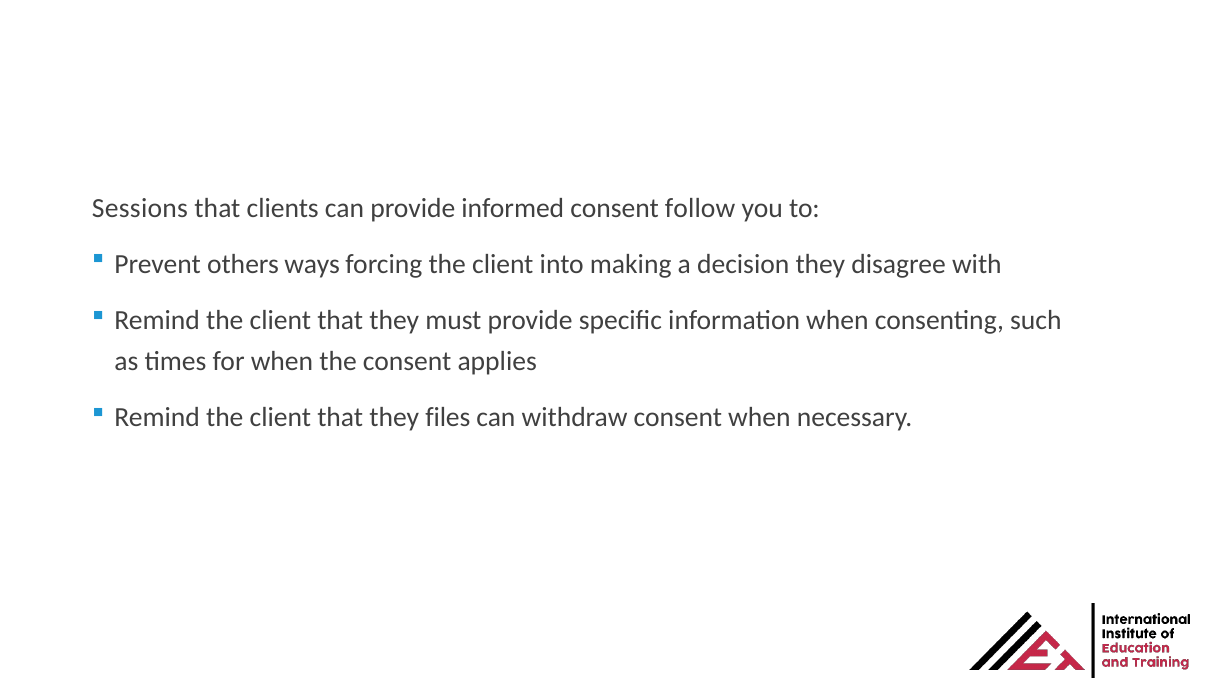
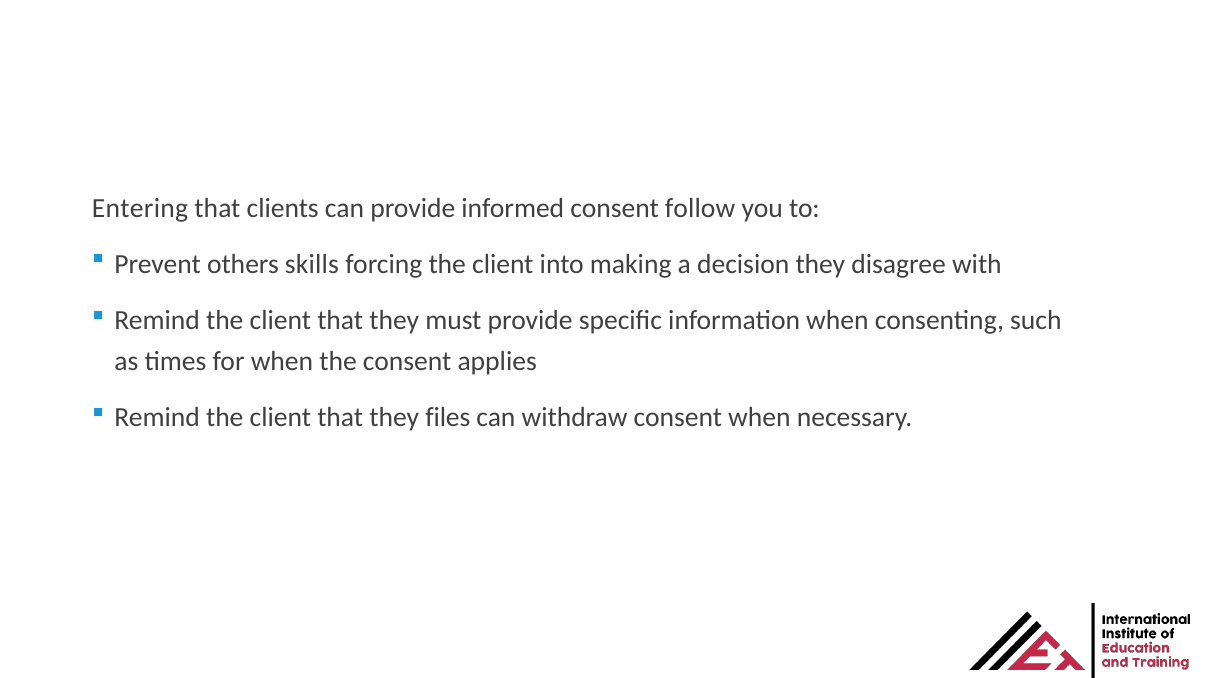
Sessions: Sessions -> Entering
ways: ways -> skills
